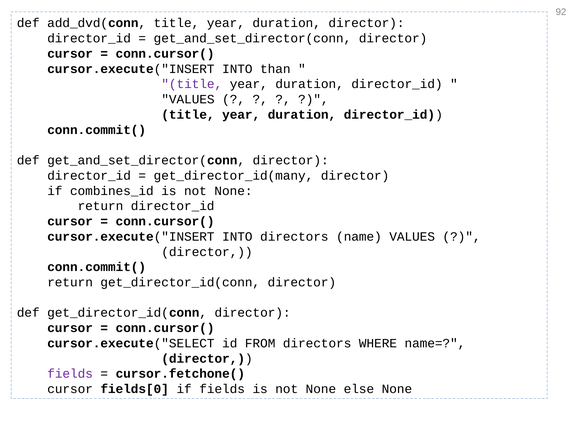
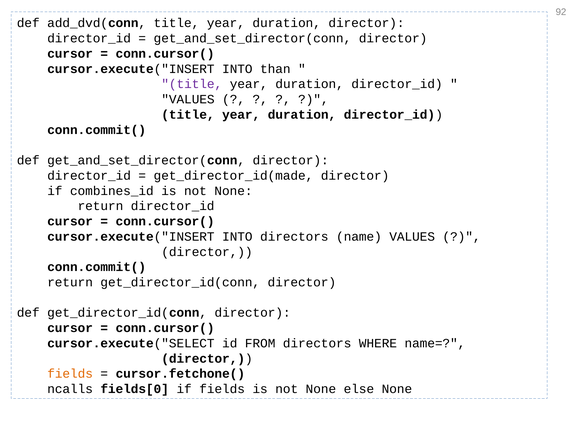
get_director_id(many: get_director_id(many -> get_director_id(made
fields at (70, 374) colour: purple -> orange
cursor at (70, 389): cursor -> ncalls
